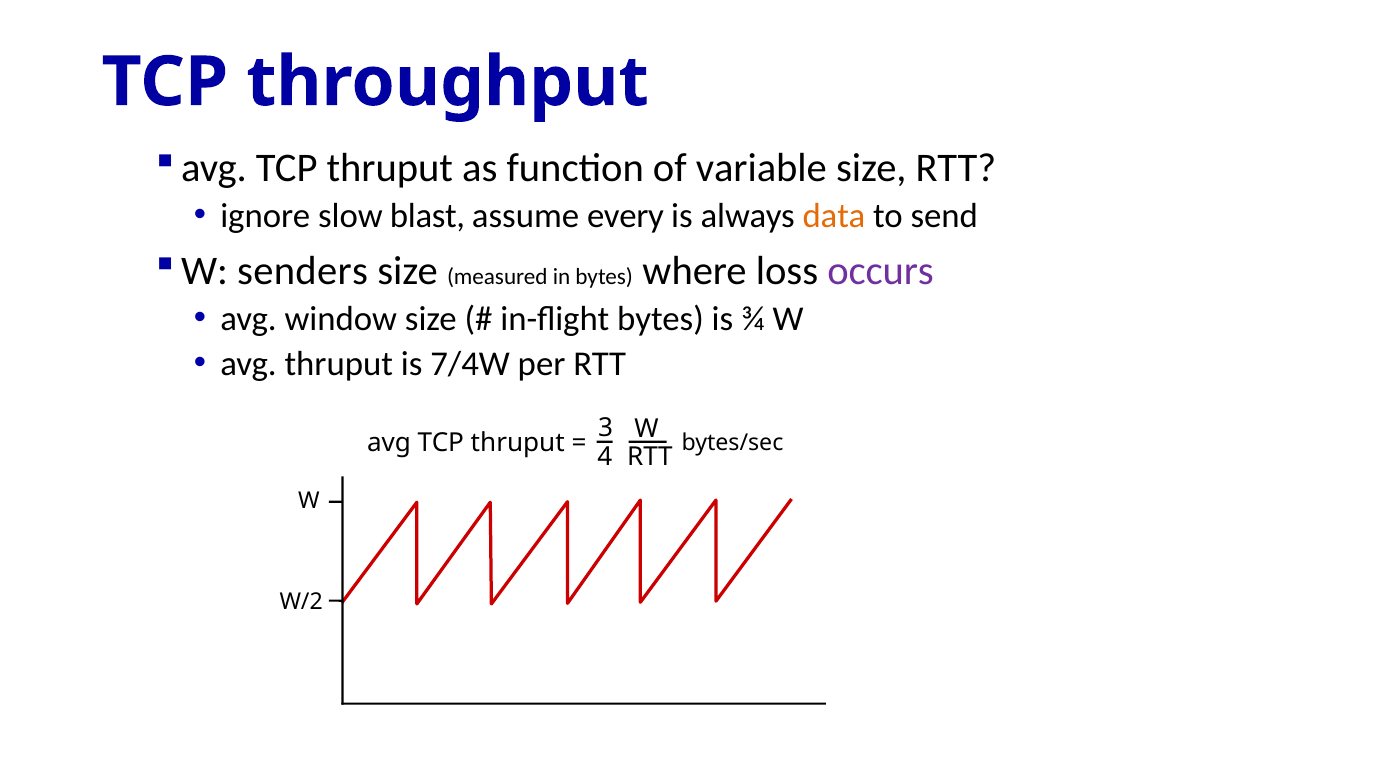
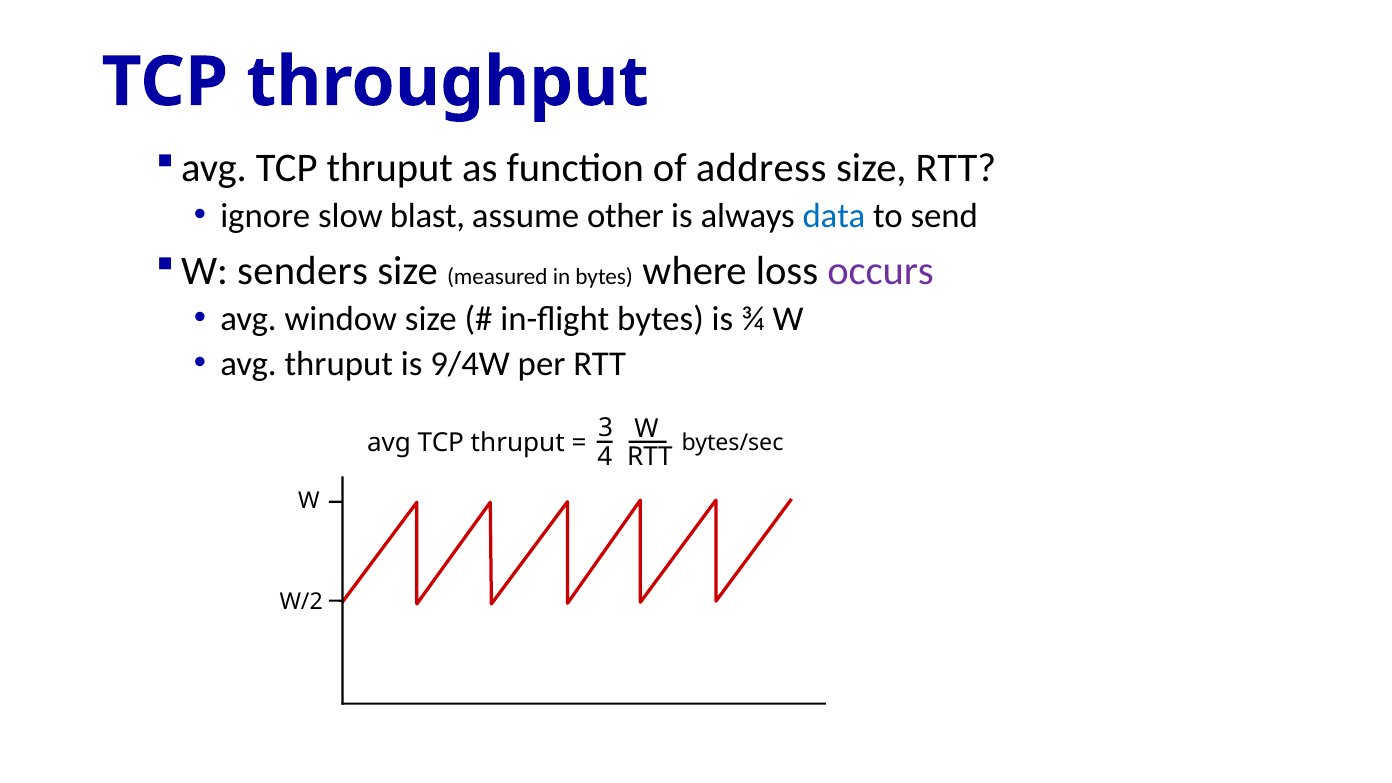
variable: variable -> address
every: every -> other
data colour: orange -> blue
7/4W: 7/4W -> 9/4W
